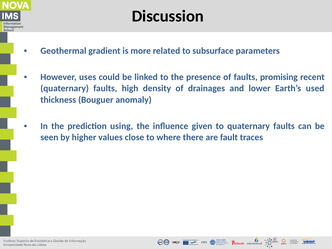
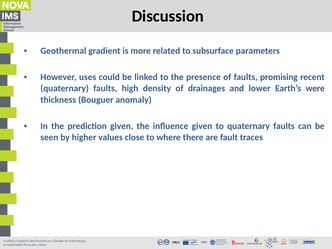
used: used -> were
prediction using: using -> given
